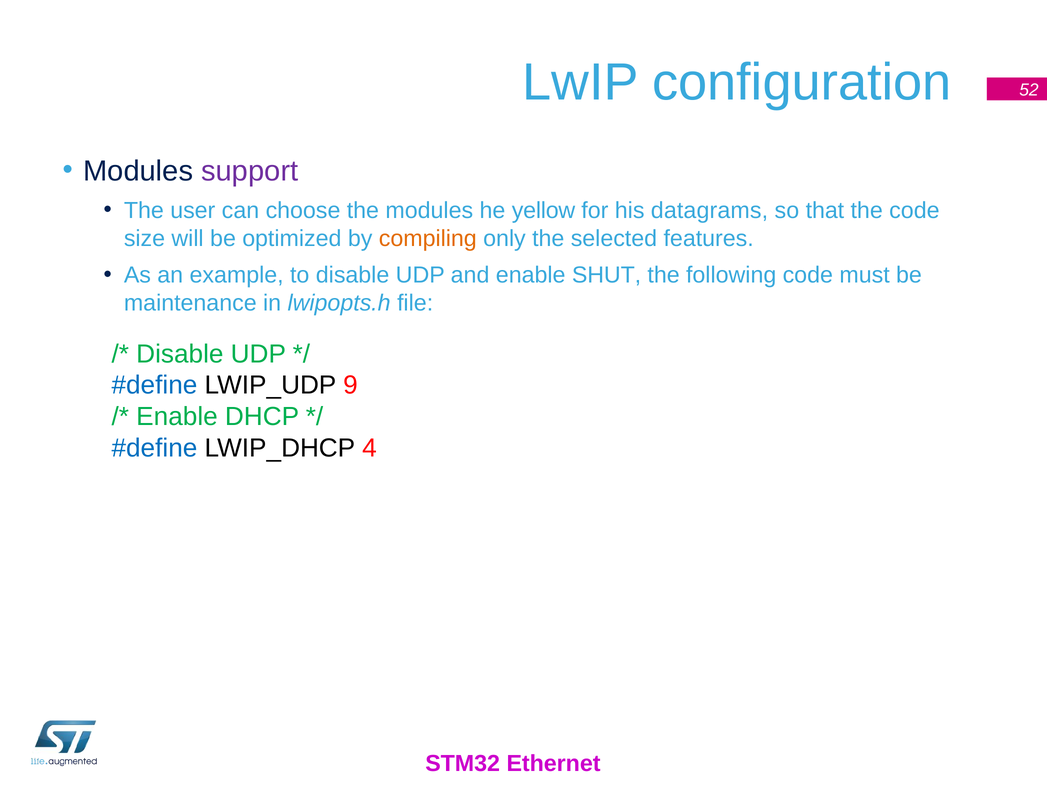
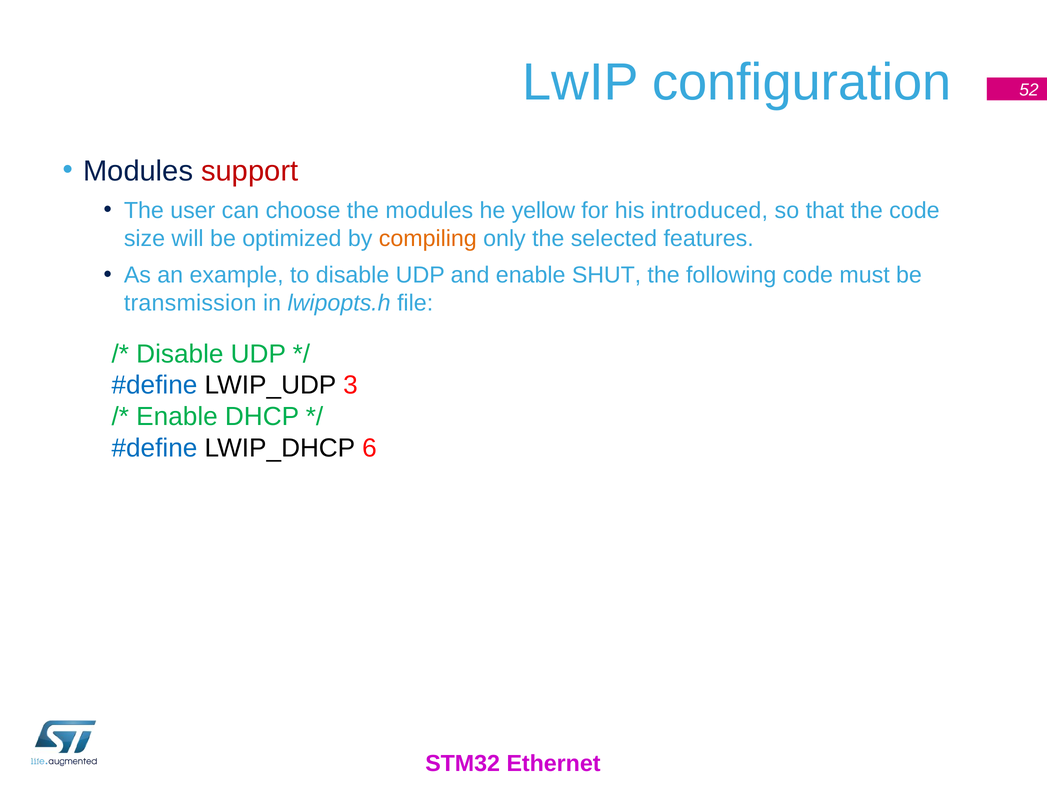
support colour: purple -> red
datagrams: datagrams -> introduced
maintenance: maintenance -> transmission
9: 9 -> 3
4: 4 -> 6
